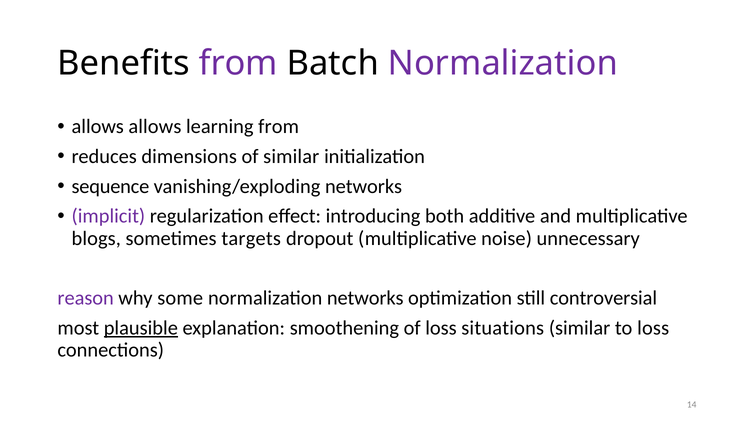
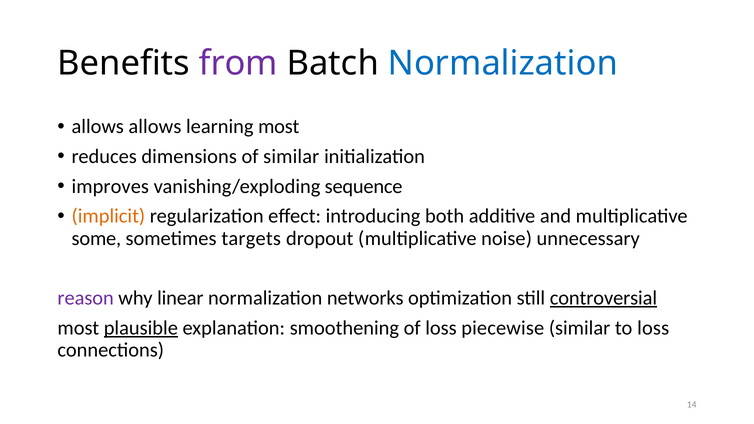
Normalization at (503, 63) colour: purple -> blue
learning from: from -> most
sequence: sequence -> improves
vanishing/exploding networks: networks -> sequence
implicit colour: purple -> orange
blogs: blogs -> some
some: some -> linear
controversial underline: none -> present
situations: situations -> piecewise
